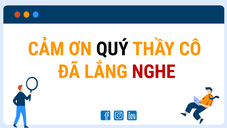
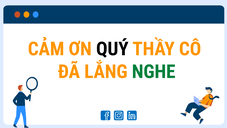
NGHE colour: red -> green
